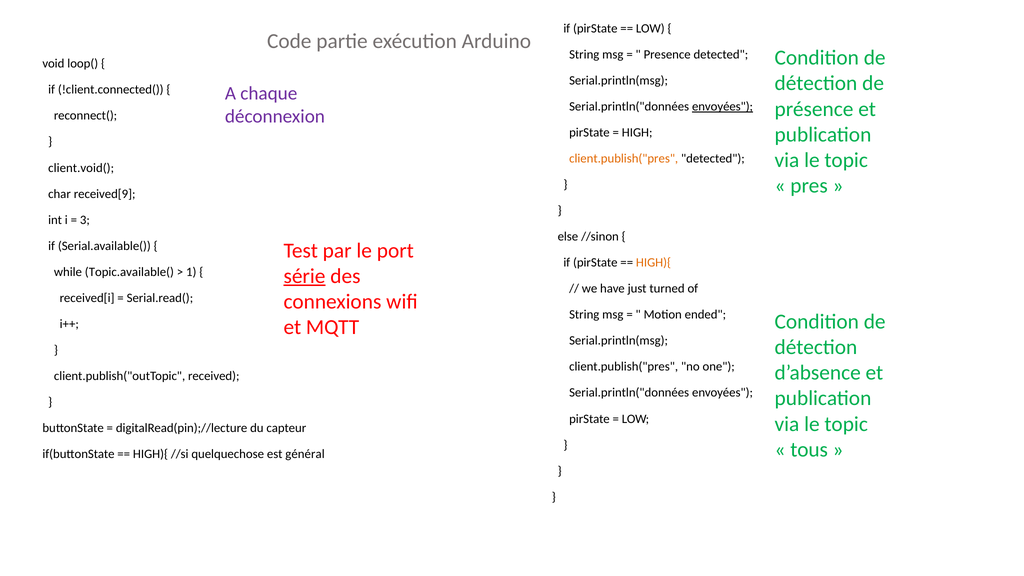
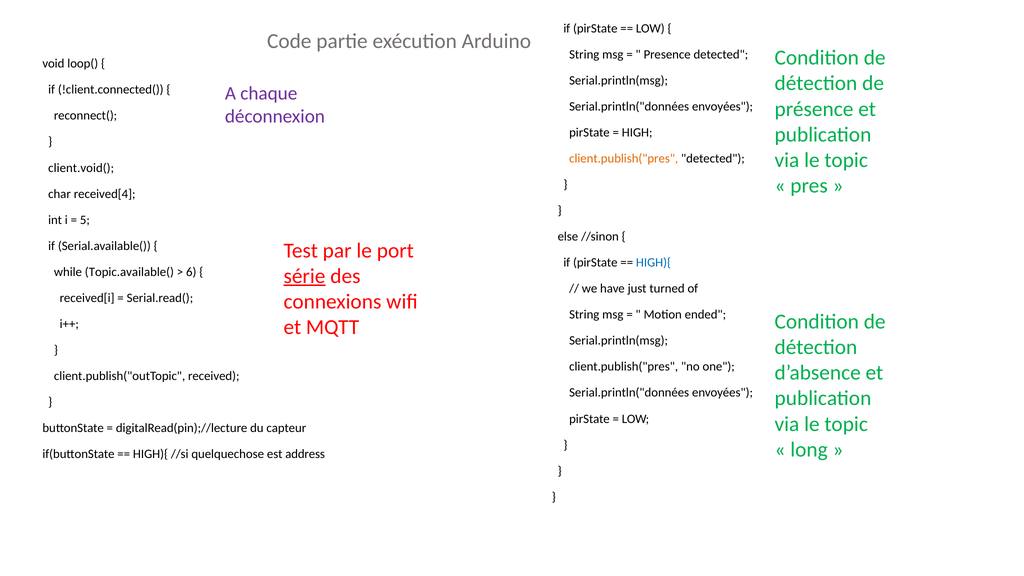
envoyées at (723, 106) underline: present -> none
received[9: received[9 -> received[4
3: 3 -> 5
HIGH){ at (654, 263) colour: orange -> blue
1: 1 -> 6
tous: tous -> long
général: général -> address
